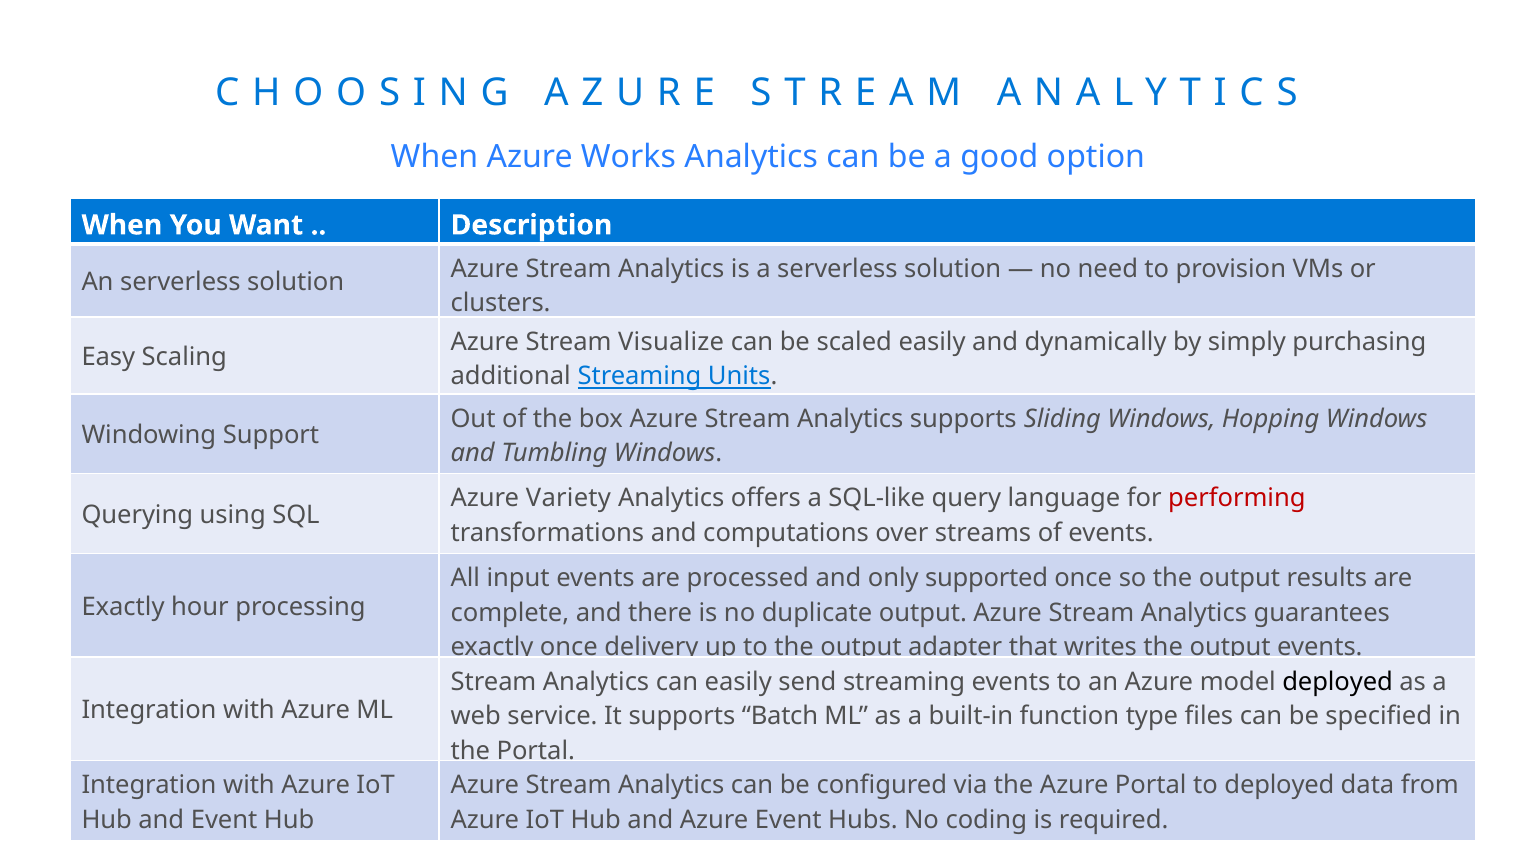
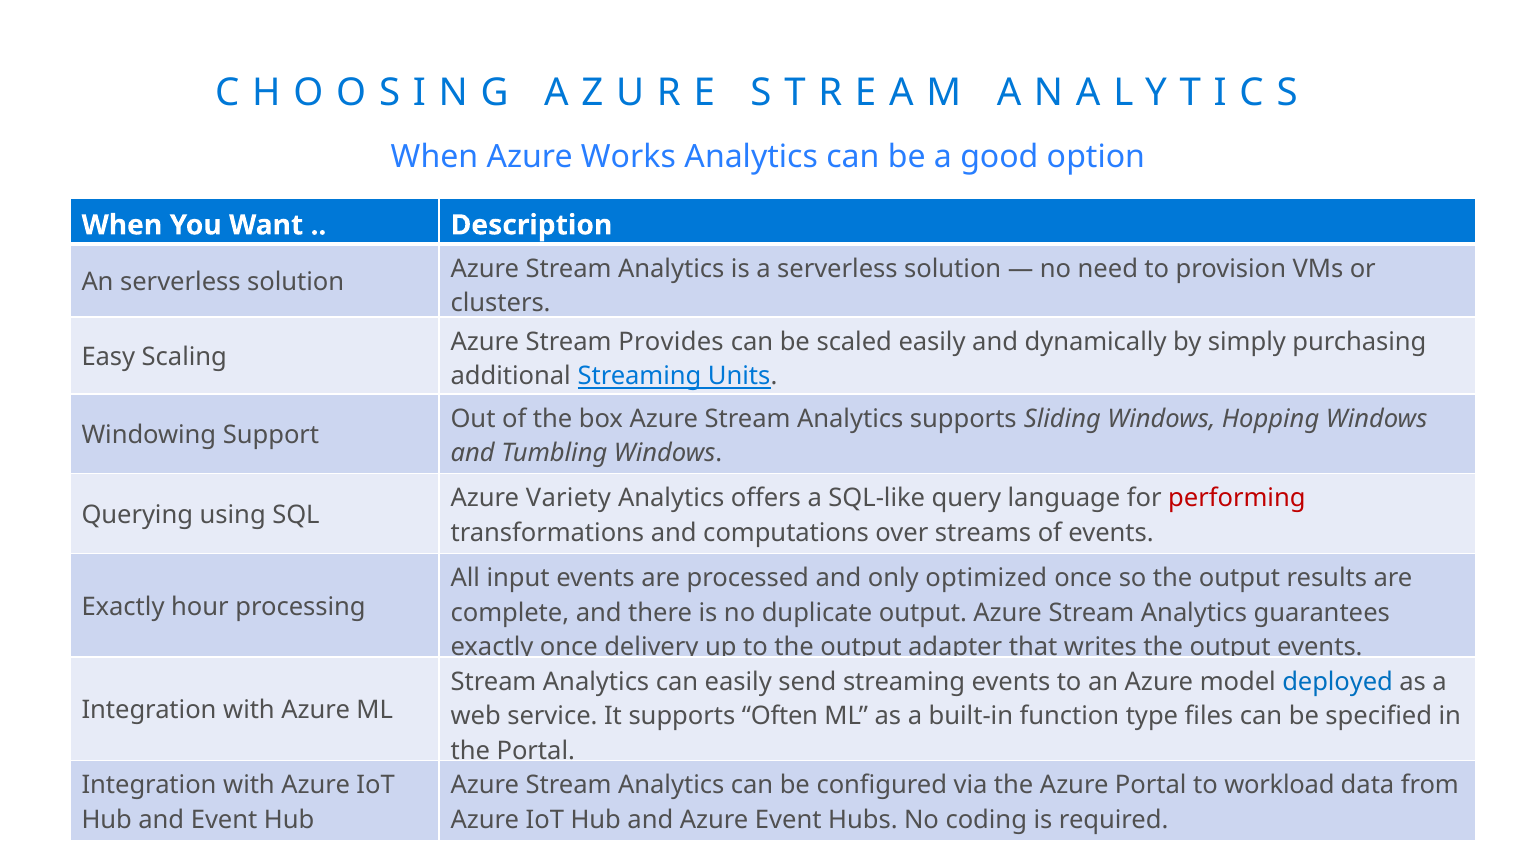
Visualize: Visualize -> Provides
supported: supported -> optimized
deployed at (1338, 682) colour: black -> blue
Batch: Batch -> Often
to deployed: deployed -> workload
